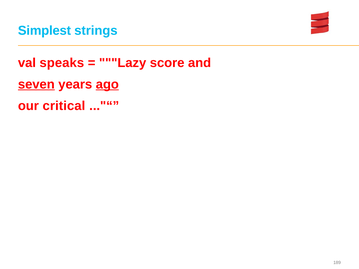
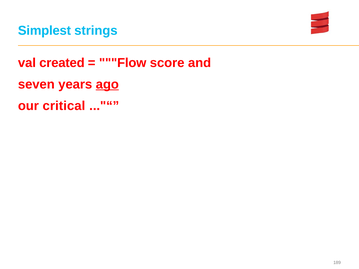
speaks: speaks -> created
Lazy: Lazy -> Flow
seven underline: present -> none
